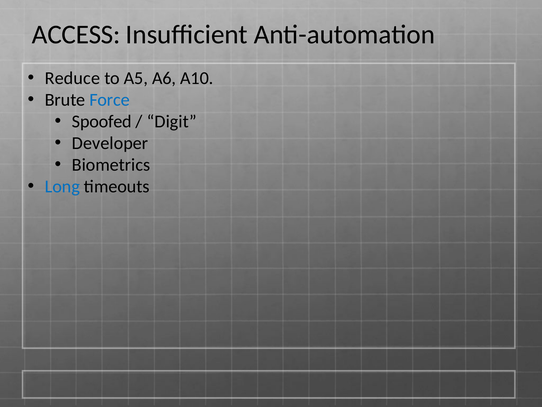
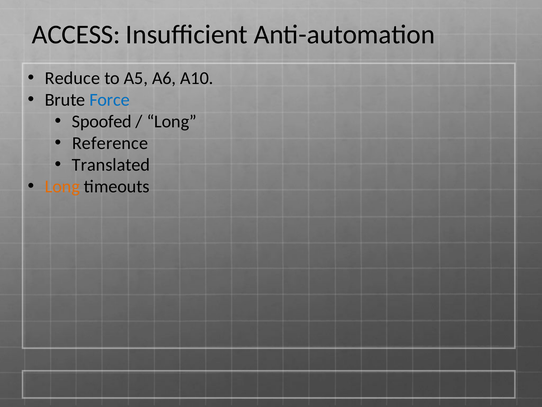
Digit at (172, 121): Digit -> Long
Developer: Developer -> Reference
Biometrics: Biometrics -> Translated
Long at (62, 186) colour: blue -> orange
